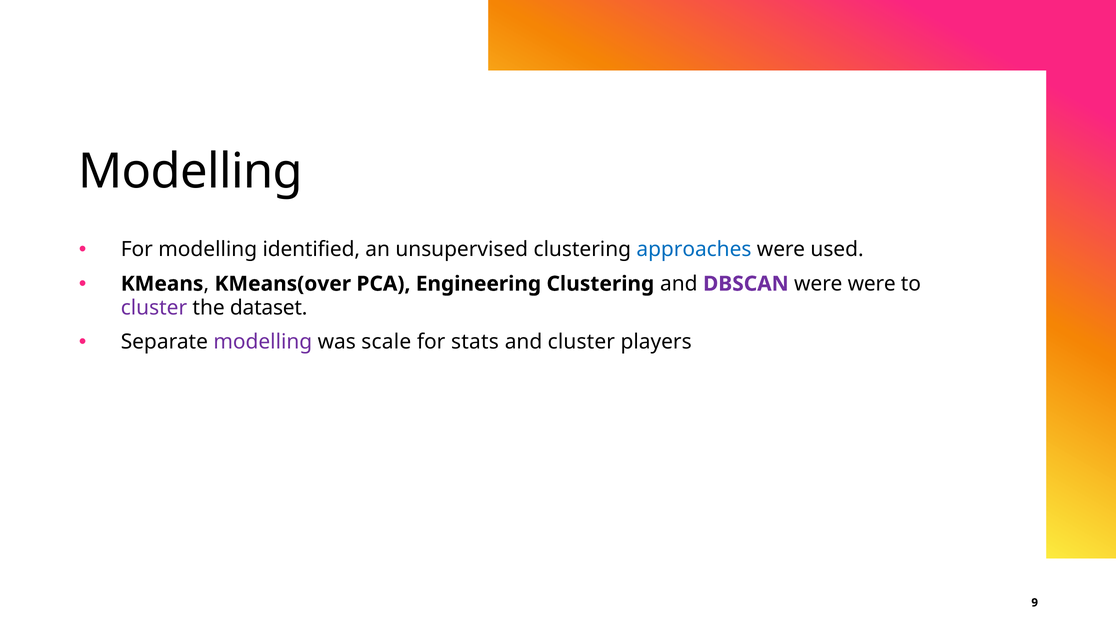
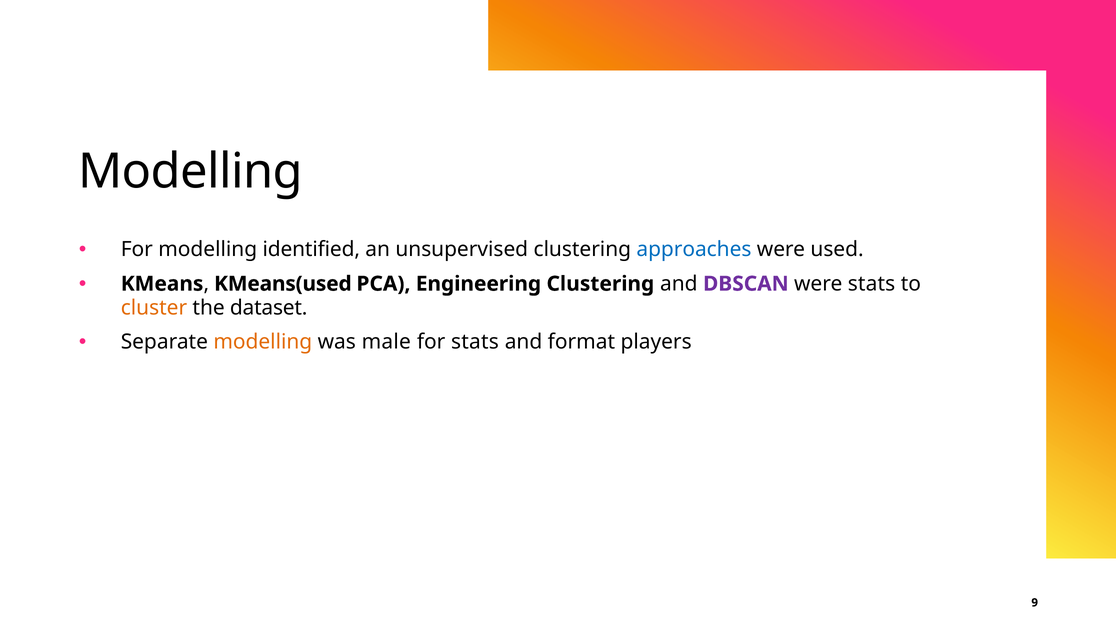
KMeans(over: KMeans(over -> KMeans(used
were were: were -> stats
cluster at (154, 308) colour: purple -> orange
modelling at (263, 342) colour: purple -> orange
scale: scale -> male
and cluster: cluster -> format
